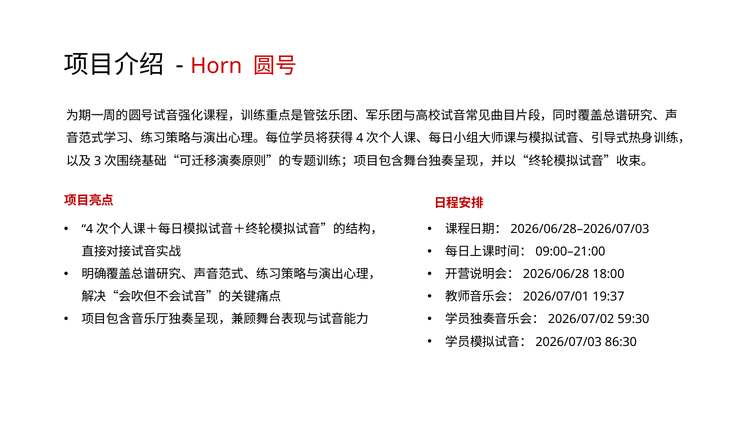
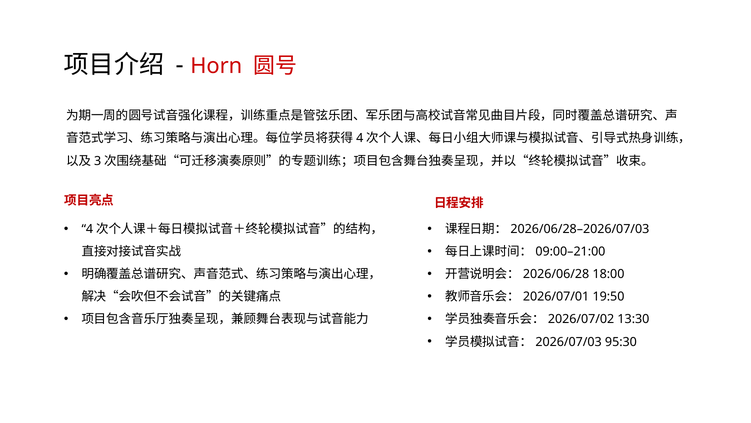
19:37: 19:37 -> 19:50
59:30: 59:30 -> 13:30
86:30: 86:30 -> 95:30
